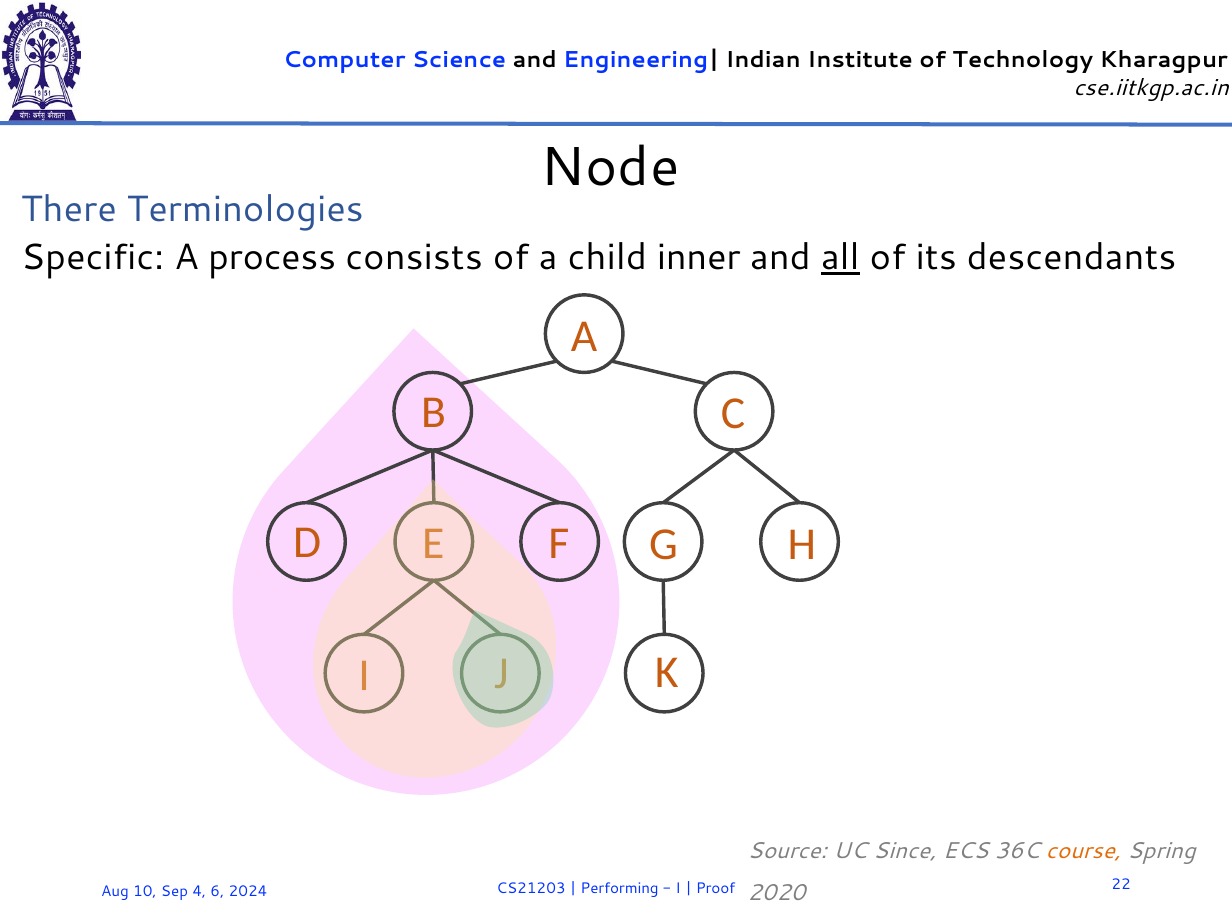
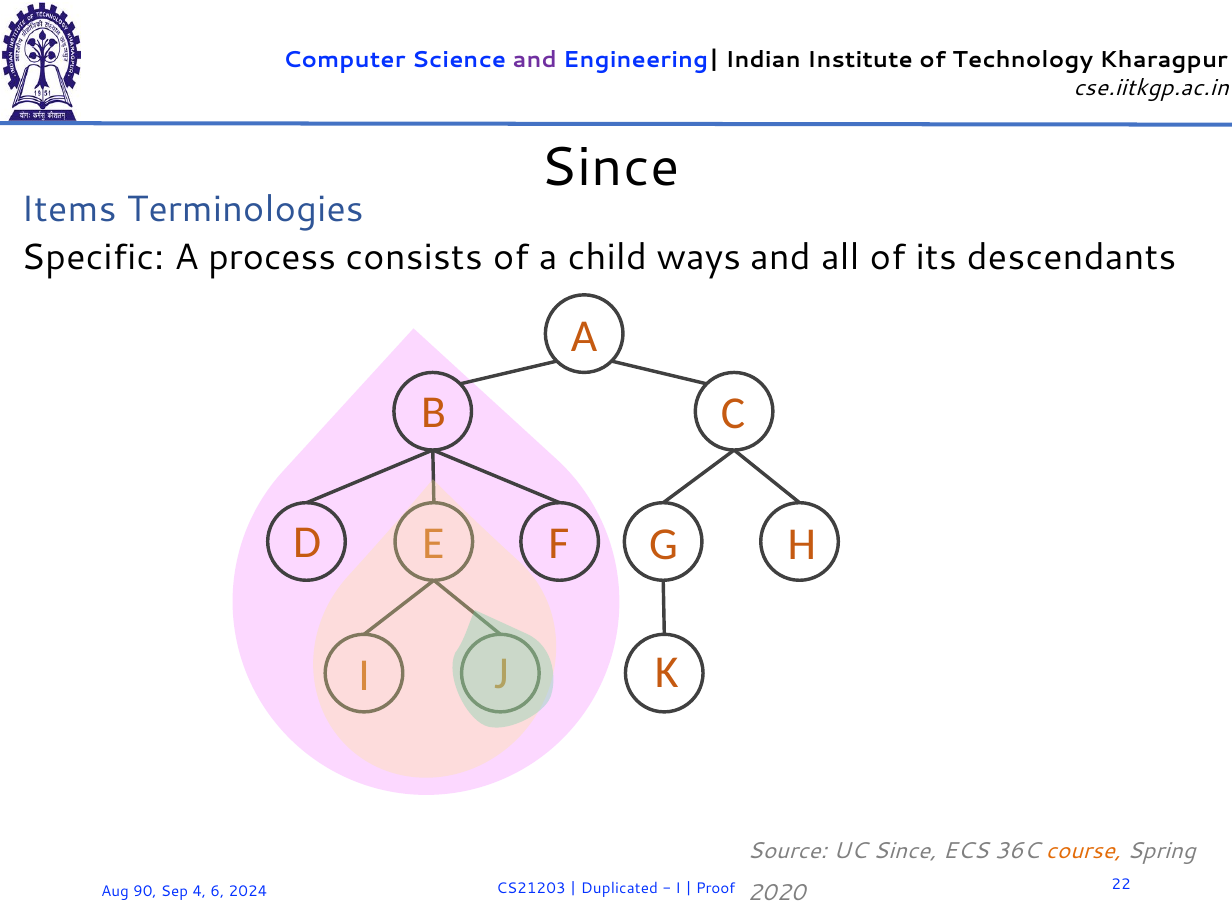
and at (535, 60) colour: black -> purple
Node at (610, 168): Node -> Since
There: There -> Items
inner: inner -> ways
all underline: present -> none
10: 10 -> 90
Performing: Performing -> Duplicated
